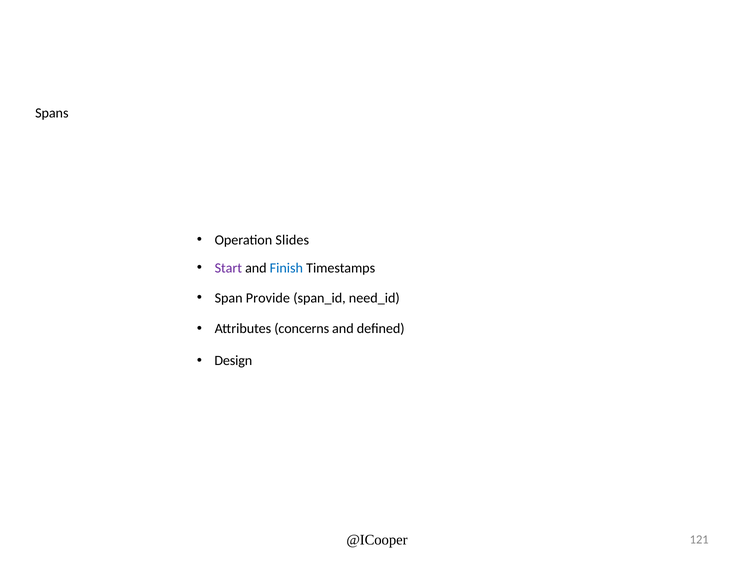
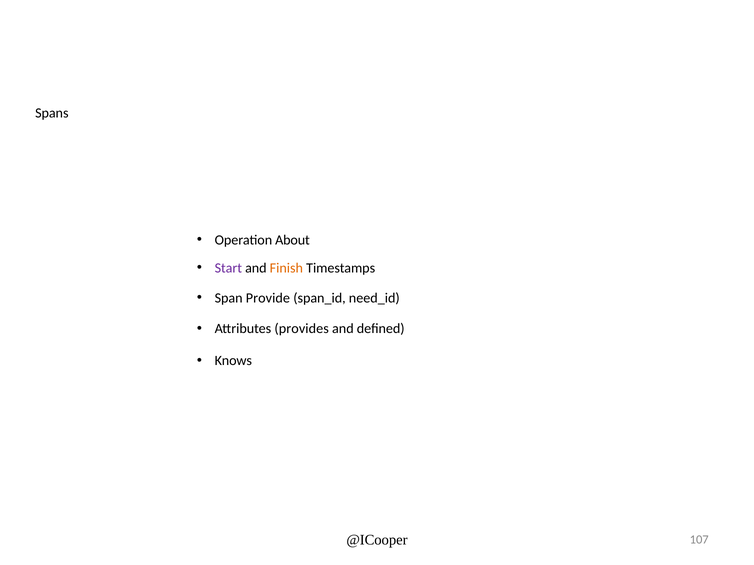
Slides: Slides -> About
Finish colour: blue -> orange
concerns: concerns -> provides
Design: Design -> Knows
121: 121 -> 107
